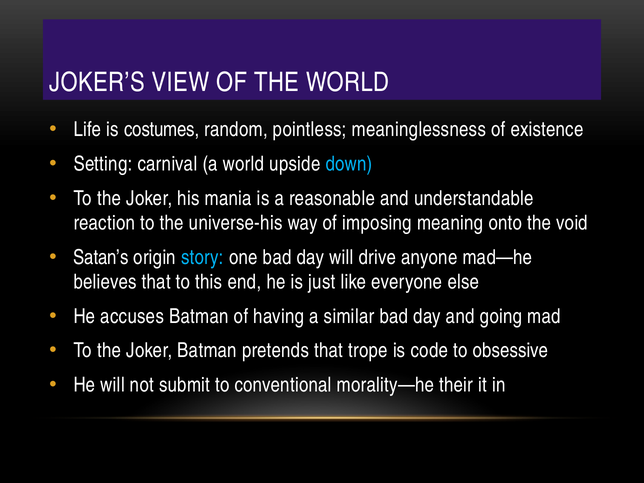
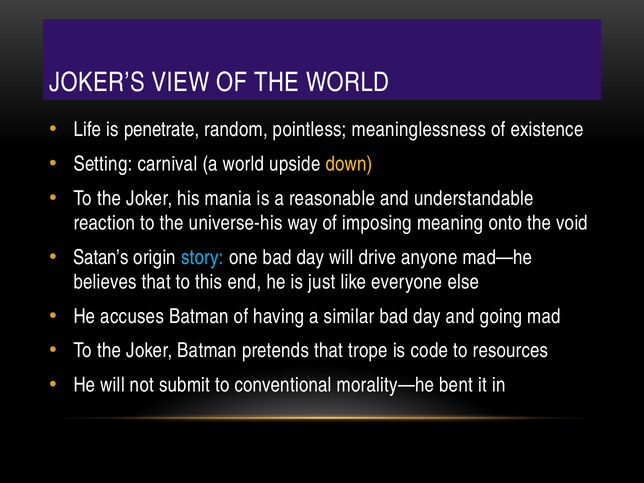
costumes: costumes -> penetrate
down colour: light blue -> yellow
obsessive: obsessive -> resources
their: their -> bent
